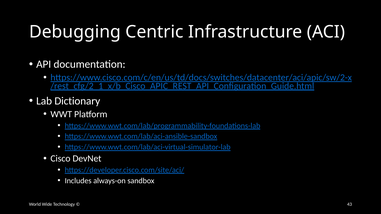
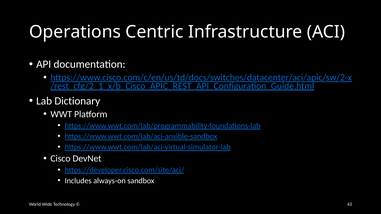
Debugging: Debugging -> Operations
